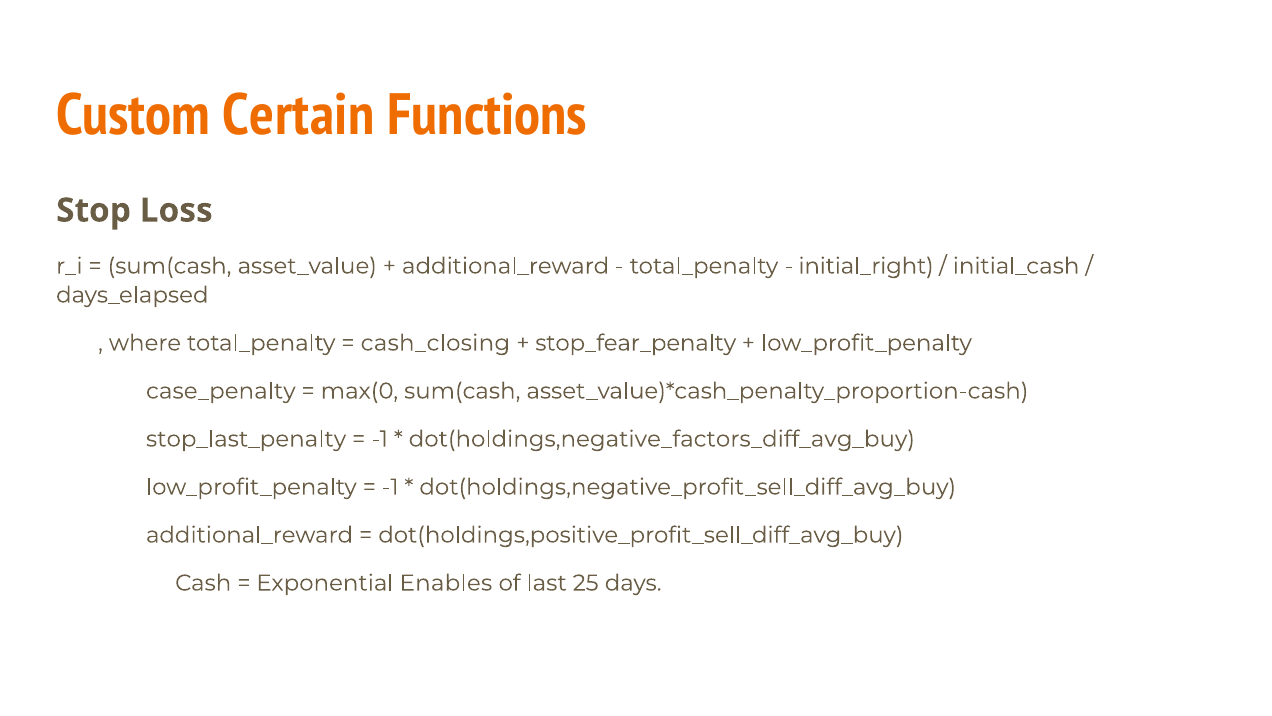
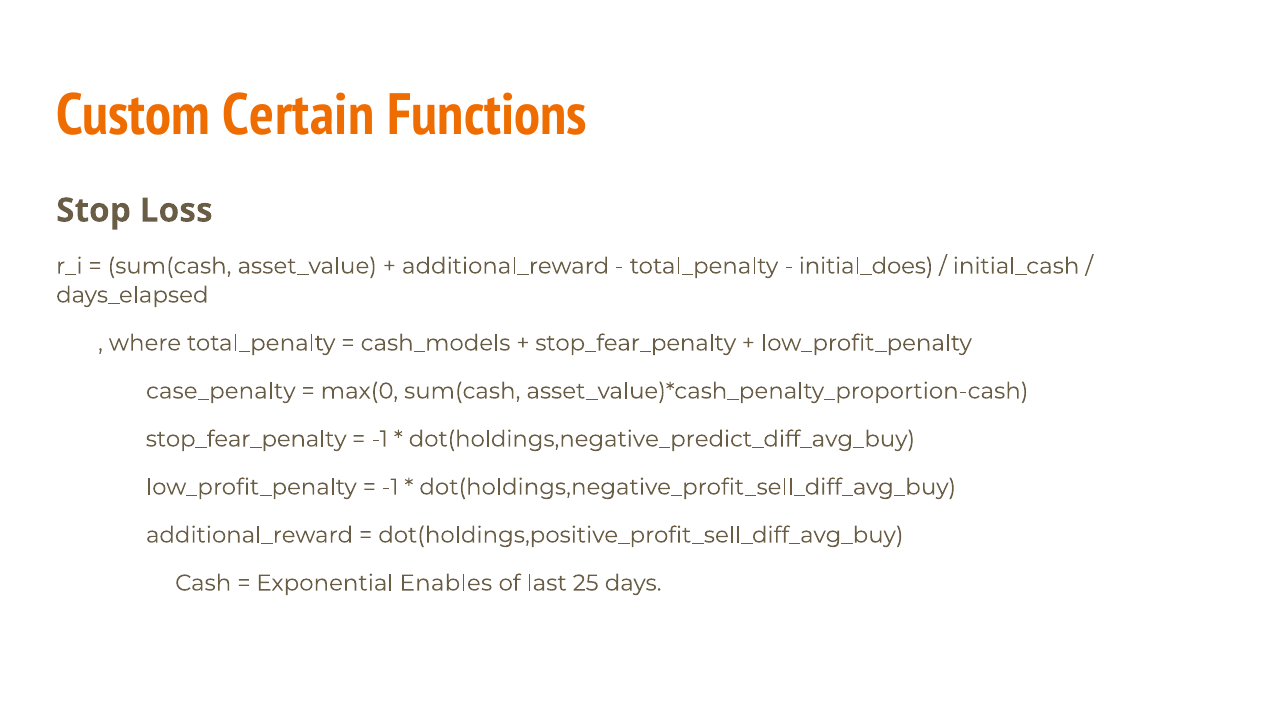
initial_right: initial_right -> initial_does
cash_closing: cash_closing -> cash_models
stop_last_penalty at (246, 439): stop_last_penalty -> stop_fear_penalty
dot(holdings,negative_factors_diff_avg_buy: dot(holdings,negative_factors_diff_avg_buy -> dot(holdings,negative_predict_diff_avg_buy
